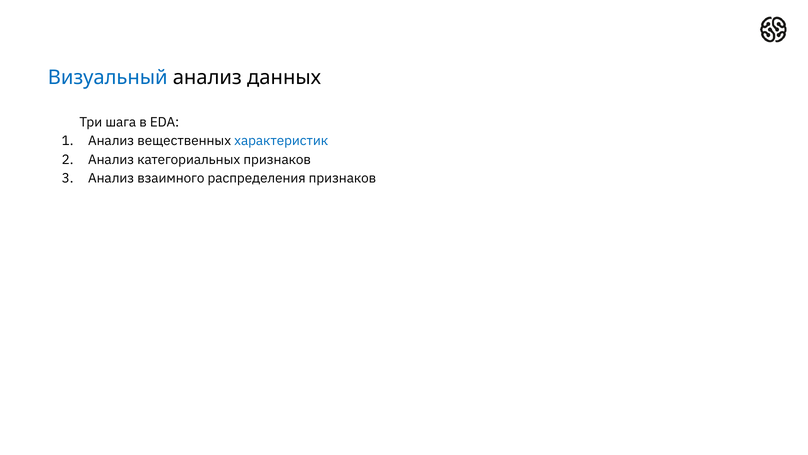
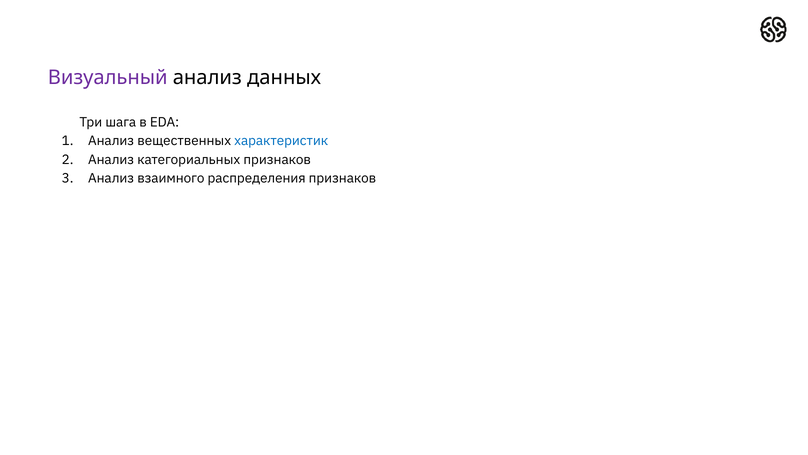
Визуальный colour: blue -> purple
